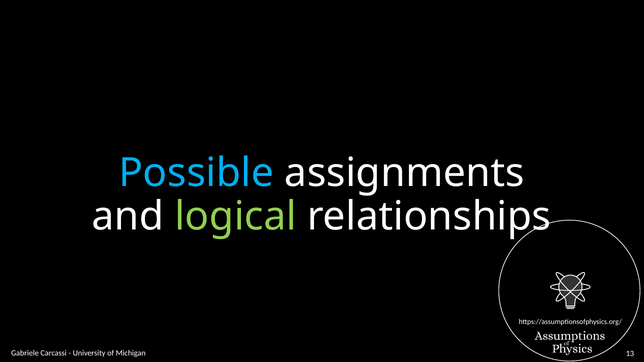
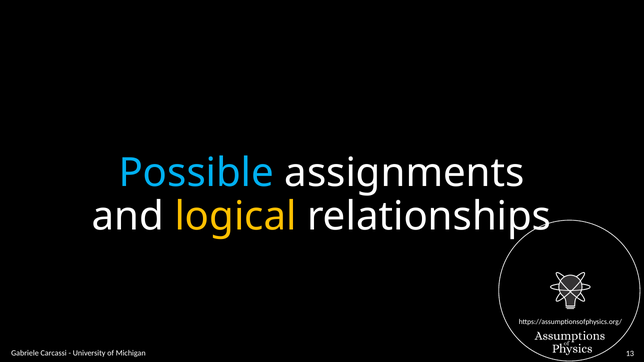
logical colour: light green -> yellow
